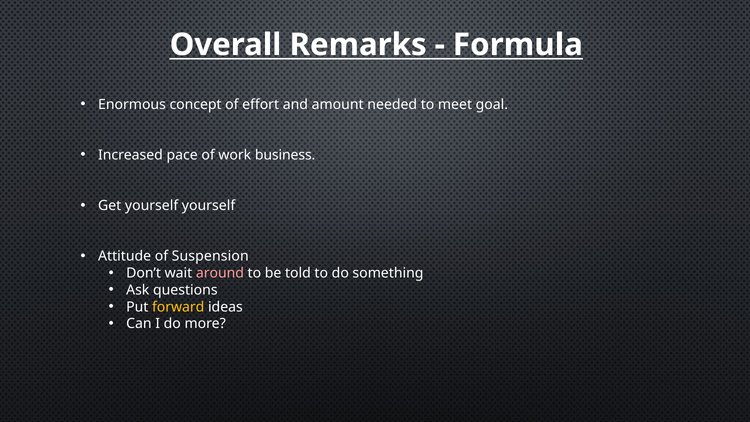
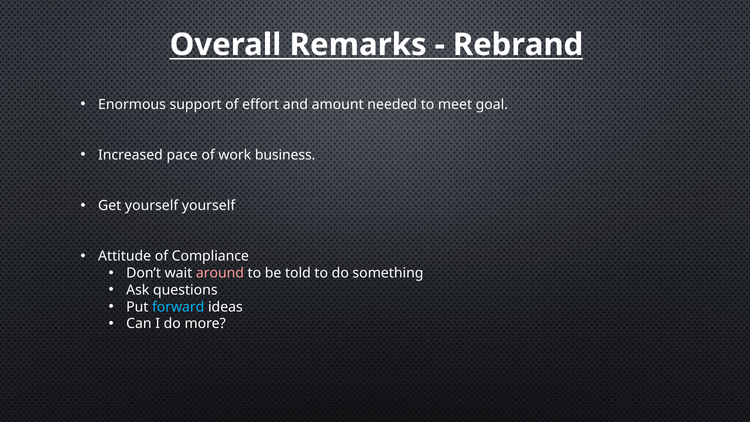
Formula: Formula -> Rebrand
concept: concept -> support
Suspension: Suspension -> Compliance
forward colour: yellow -> light blue
